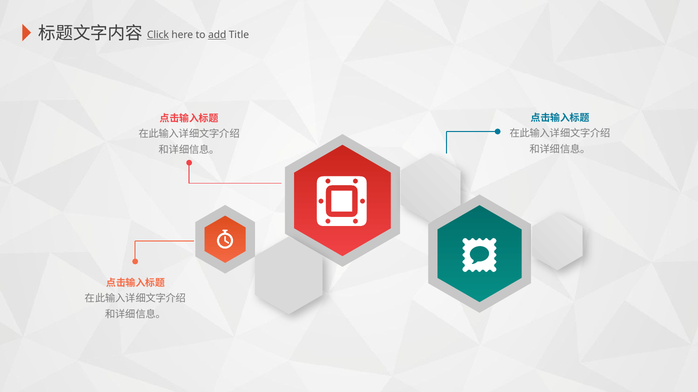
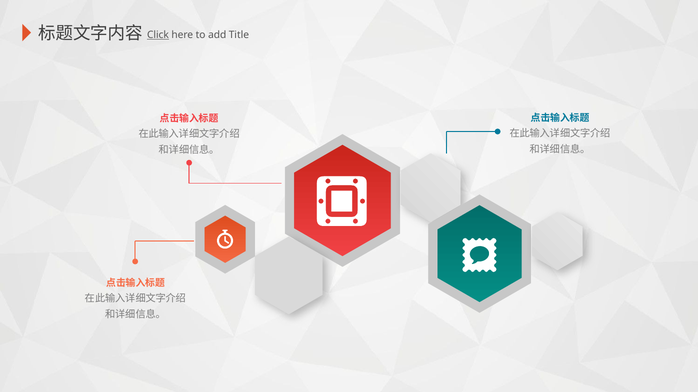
add underline: present -> none
